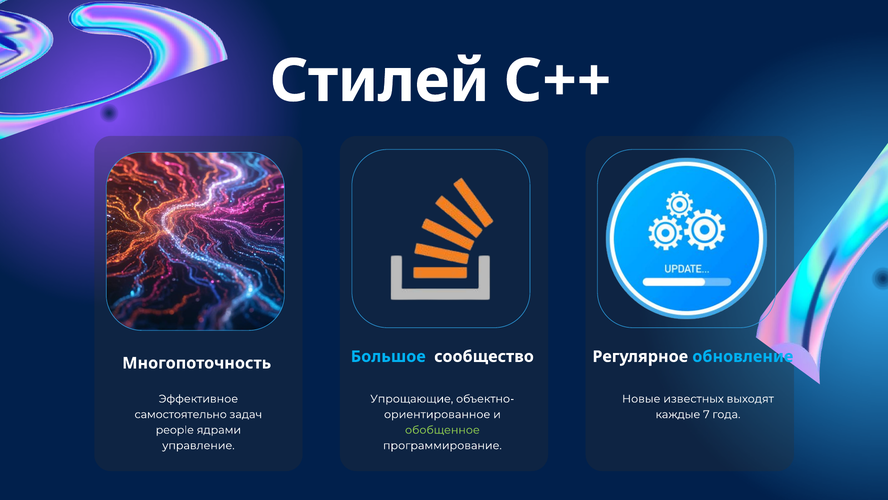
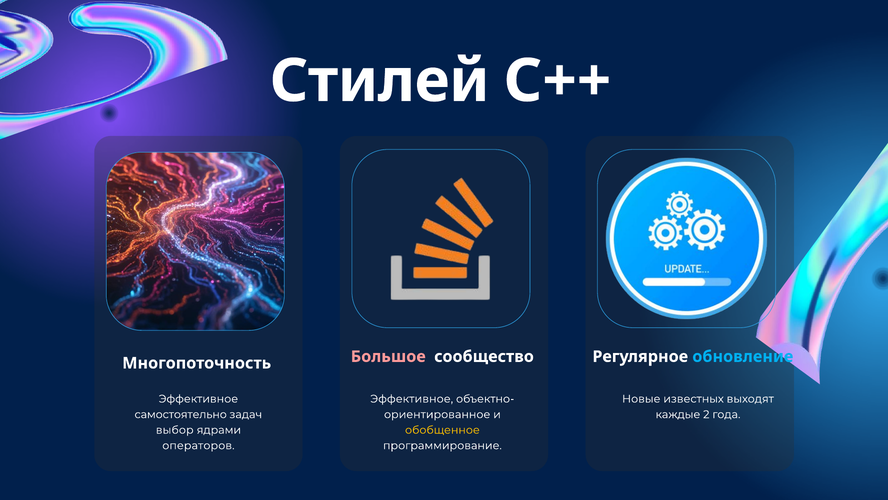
Большое colour: light blue -> pink
Упрощающие at (412, 399): Упрощающие -> Эффективное
7: 7 -> 2
people: people -> выбор
обобщенное colour: light green -> yellow
управление: управление -> операторов
